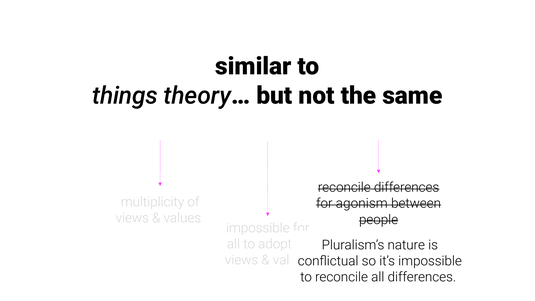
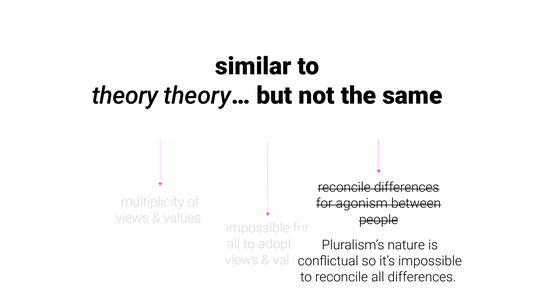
things: things -> theory
